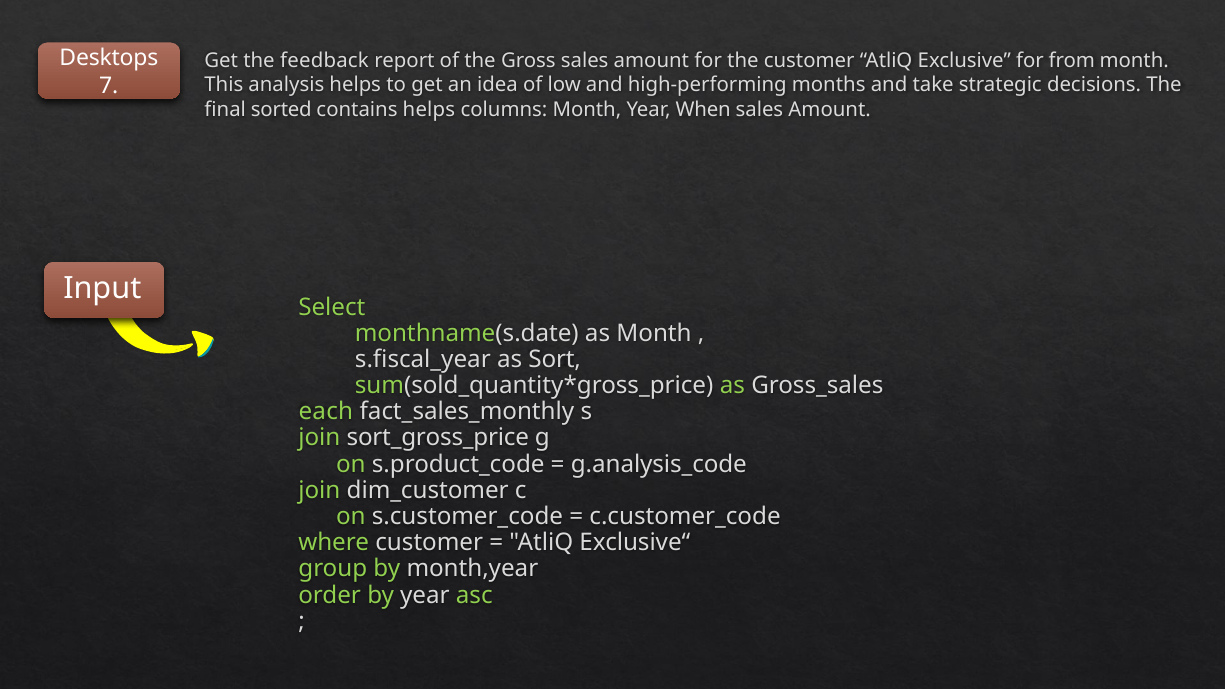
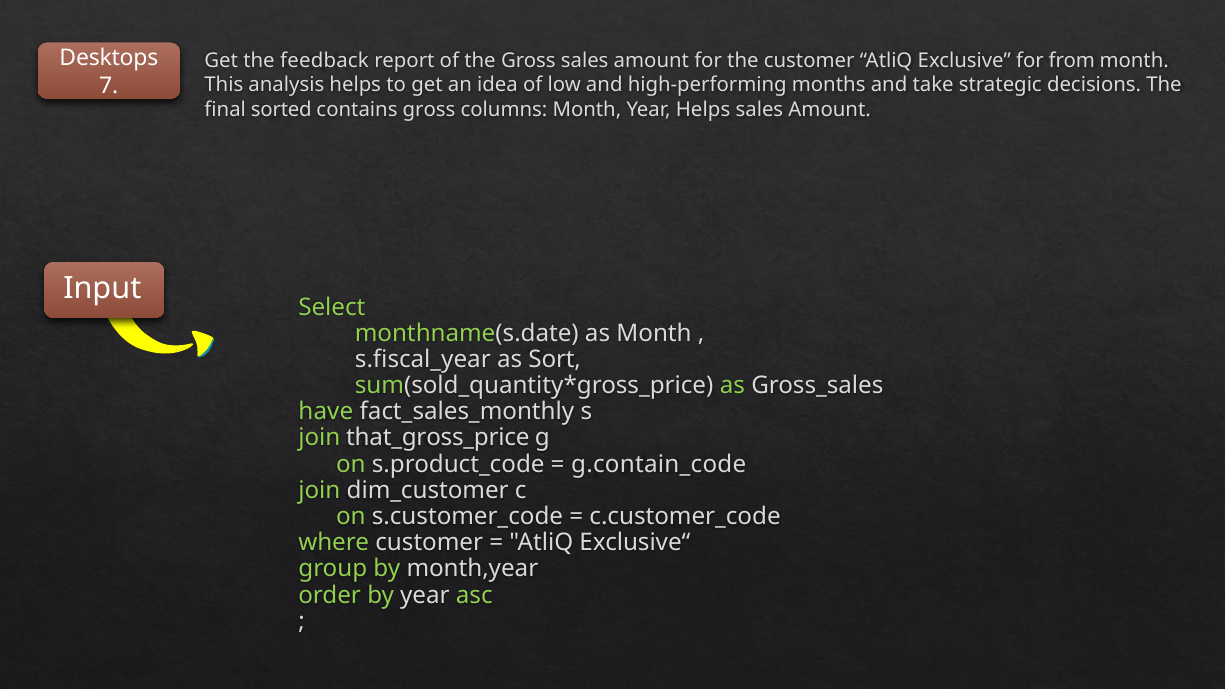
contains helps: helps -> gross
Year When: When -> Helps
each: each -> have
sort_gross_price: sort_gross_price -> that_gross_price
g.analysis_code: g.analysis_code -> g.contain_code
